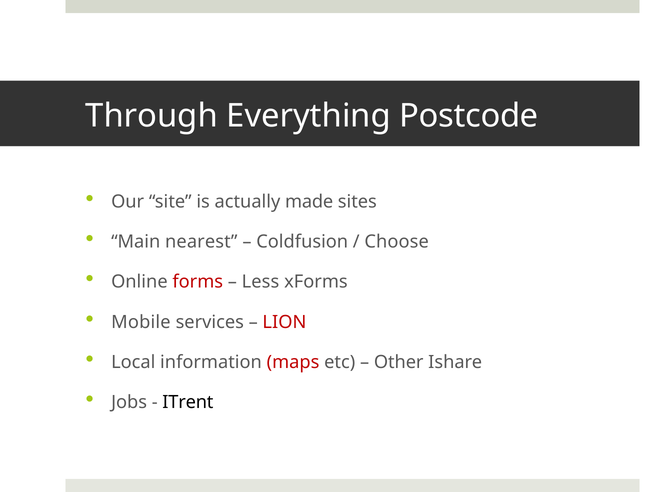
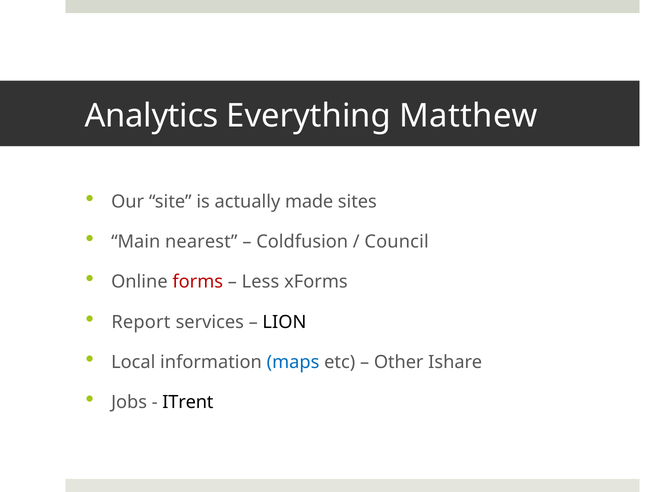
Through: Through -> Analytics
Postcode: Postcode -> Matthew
Choose: Choose -> Council
Mobile: Mobile -> Report
LION colour: red -> black
maps colour: red -> blue
